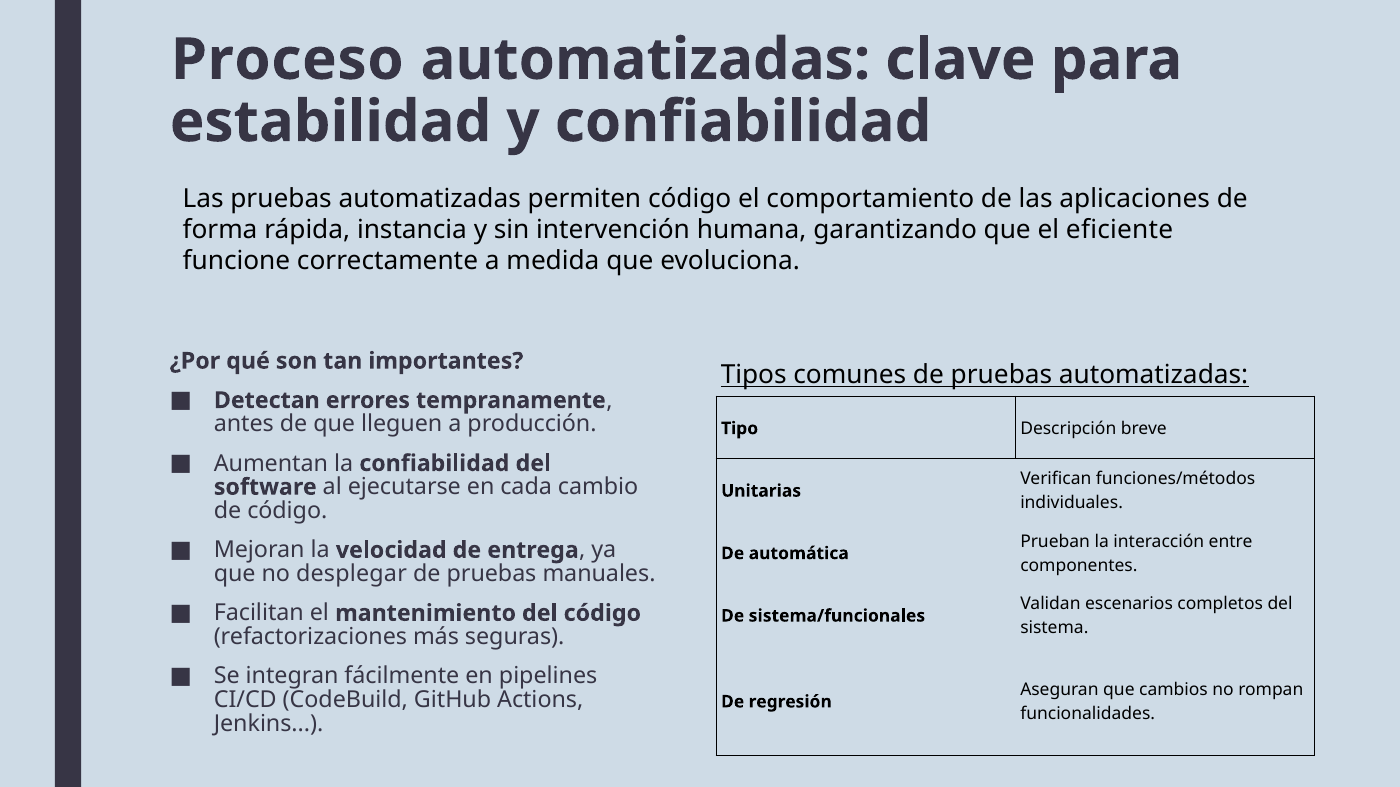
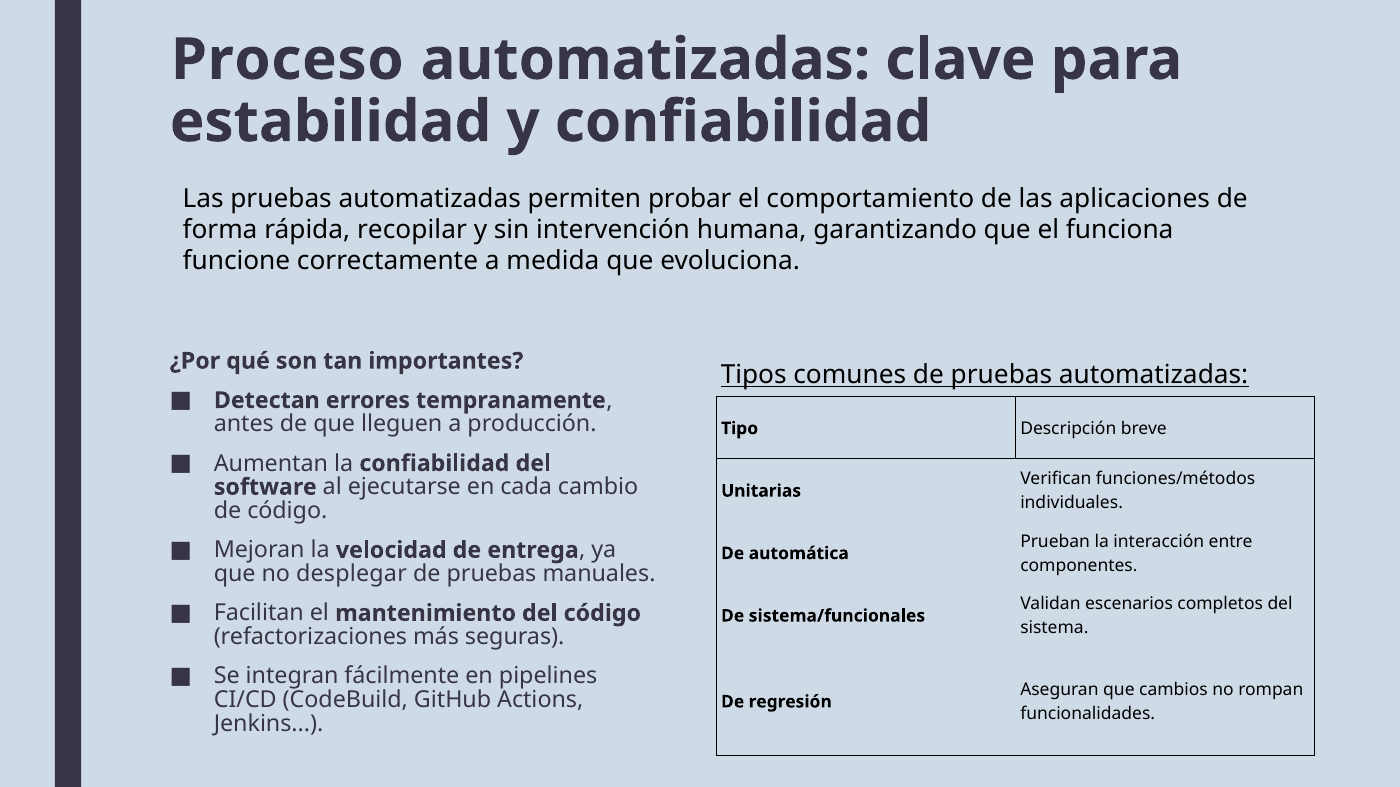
permiten código: código -> probar
instancia: instancia -> recopilar
eficiente: eficiente -> funciona
